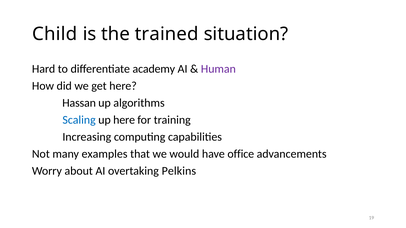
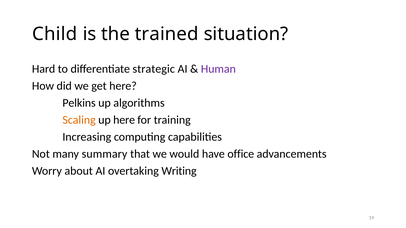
academy: academy -> strategic
Hassan: Hassan -> Pelkins
Scaling colour: blue -> orange
examples: examples -> summary
Pelkins: Pelkins -> Writing
